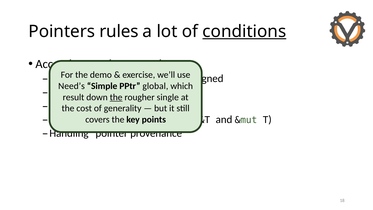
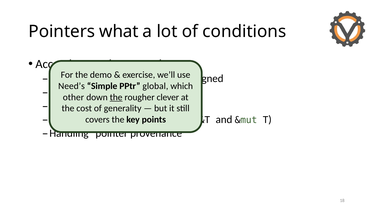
rules: rules -> what
conditions underline: present -> none
result: result -> other
single: single -> clever
